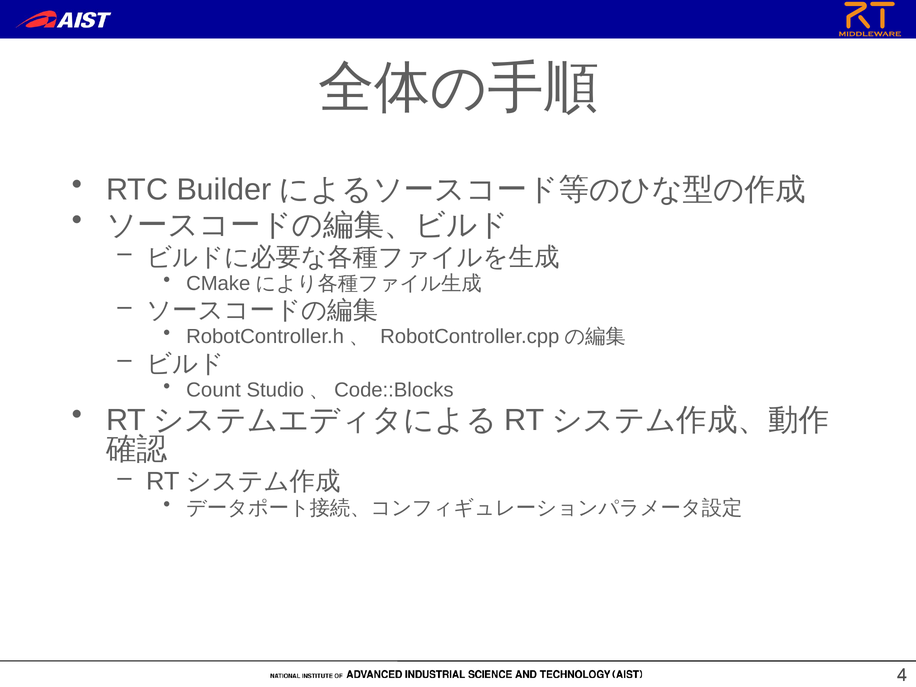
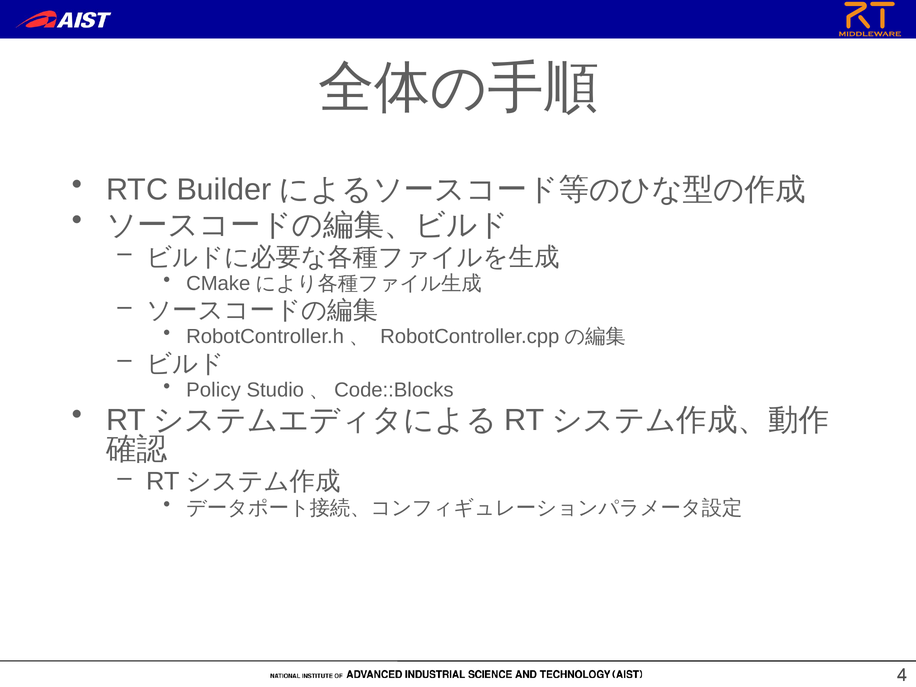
Count: Count -> Policy
